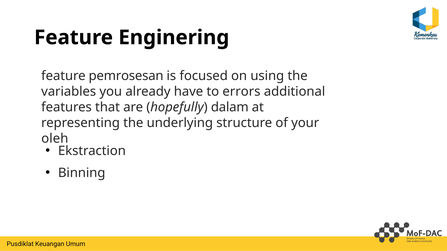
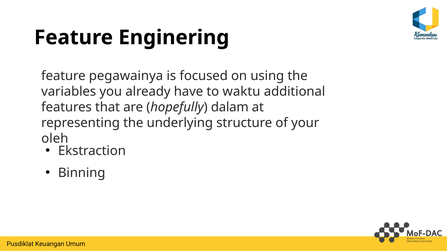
pemrosesan: pemrosesan -> pegawainya
errors: errors -> waktu
